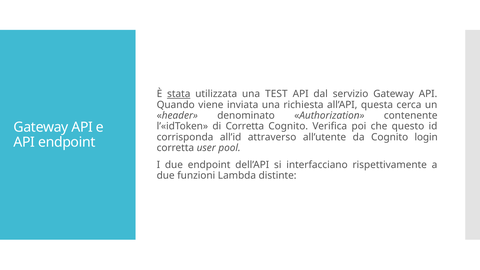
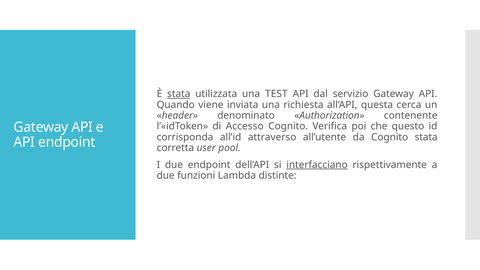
di Corretta: Corretta -> Accesso
Cognito login: login -> stata
interfacciano underline: none -> present
